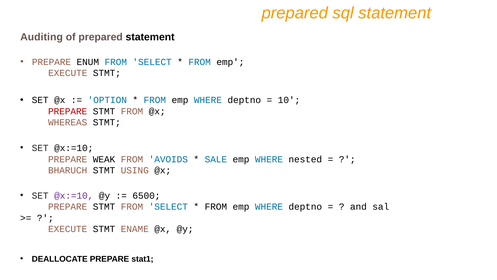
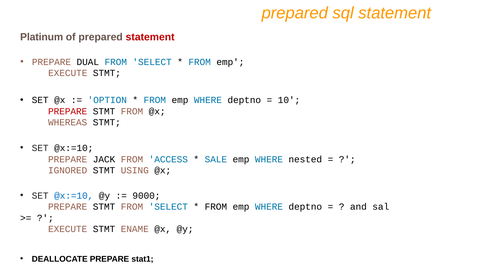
Auditing: Auditing -> Platinum
statement at (150, 37) colour: black -> red
ENUM: ENUM -> DUAL
WEAK: WEAK -> JACK
AVOIDS: AVOIDS -> ACCESS
BHARUCH: BHARUCH -> IGNORED
@x:=10 at (74, 195) colour: purple -> blue
6500: 6500 -> 9000
